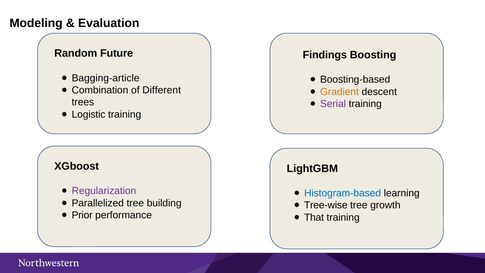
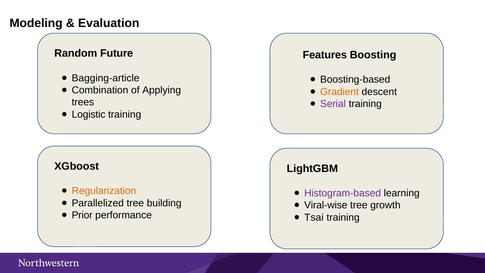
Findings: Findings -> Features
Different: Different -> Applying
Regularization colour: purple -> orange
Histogram-based colour: blue -> purple
Tree-wise: Tree-wise -> Viral-wise
That: That -> Tsai
